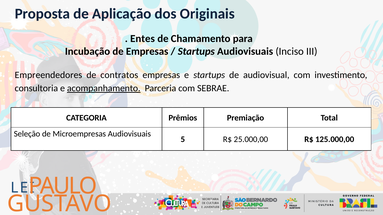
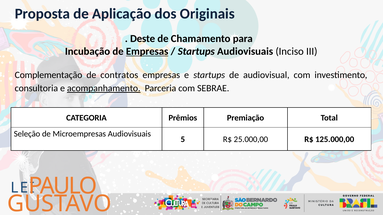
Entes: Entes -> Deste
Empresas at (147, 52) underline: none -> present
Empreendedores: Empreendedores -> Complementação
